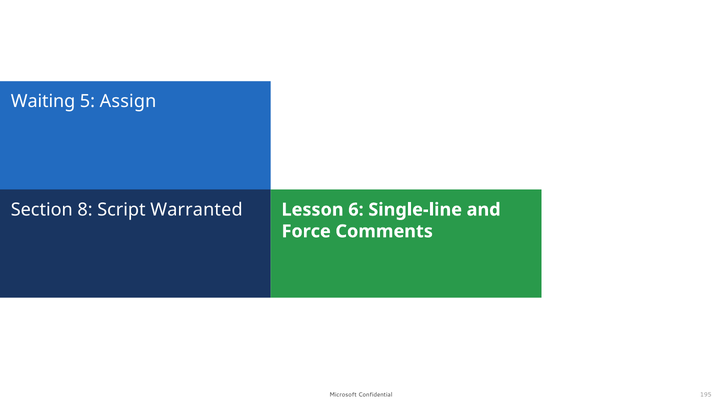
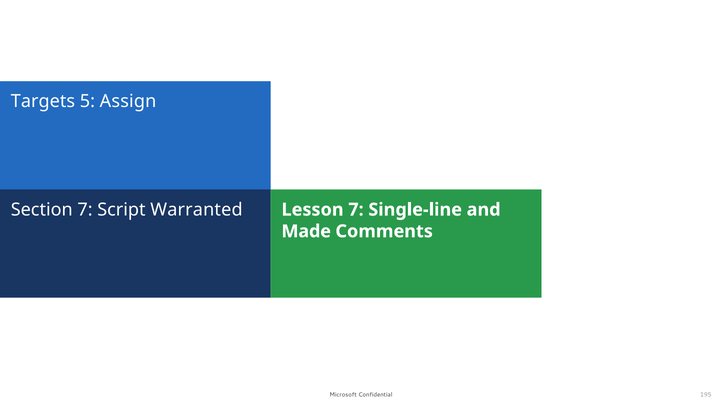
Waiting: Waiting -> Targets
Section 8: 8 -> 7
Lesson 6: 6 -> 7
Force: Force -> Made
